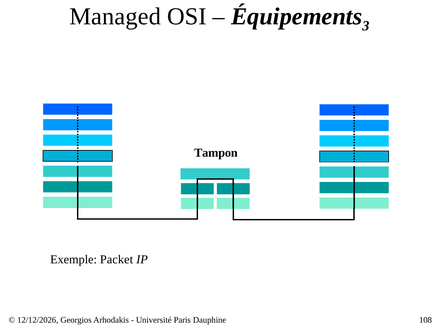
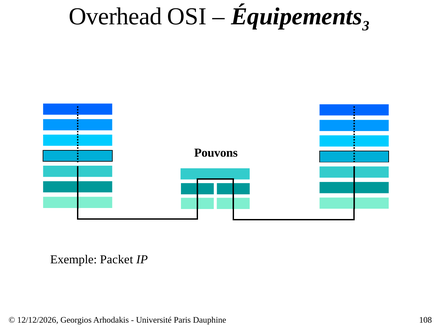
Managed: Managed -> Overhead
Tampon: Tampon -> Pouvons
